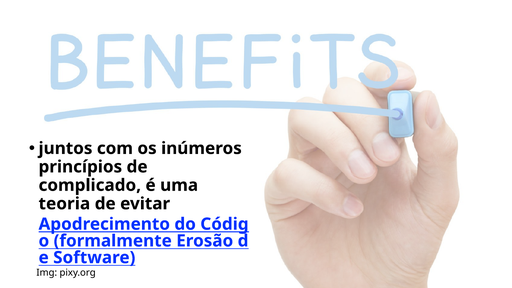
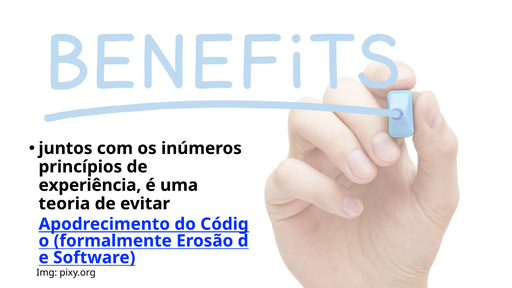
complicado: complicado -> experiência
